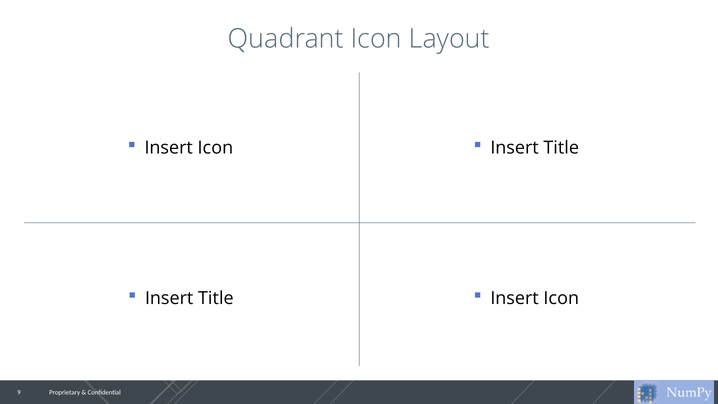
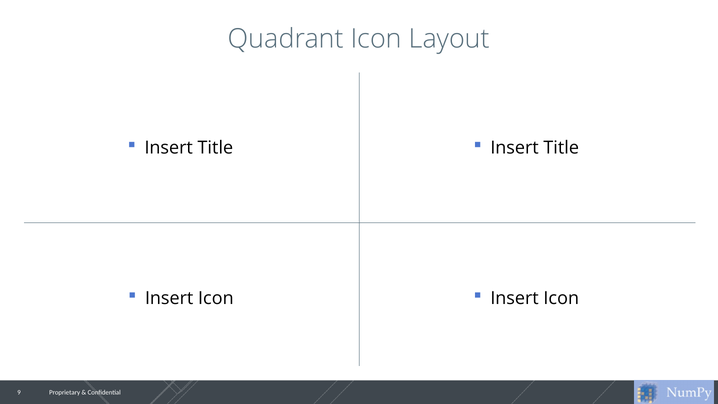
Icon at (215, 148): Icon -> Title
Title at (216, 298): Title -> Icon
